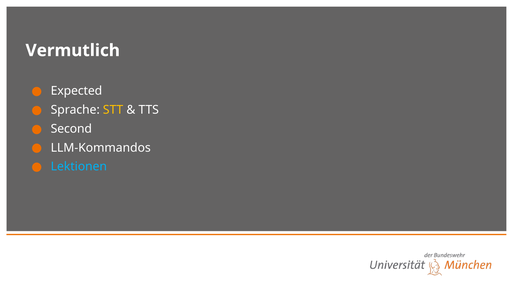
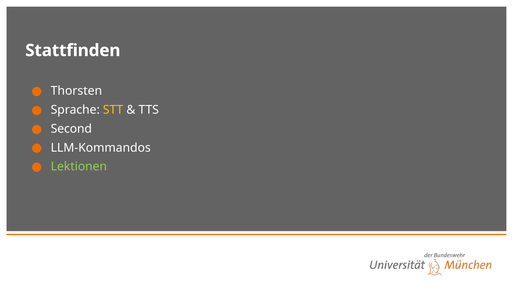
Vermutlich: Vermutlich -> Stattfinden
Expected: Expected -> Thorsten
Lektionen colour: light blue -> light green
